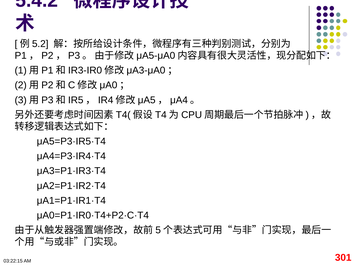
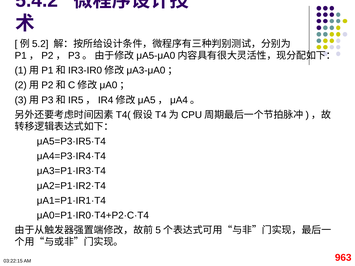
301: 301 -> 963
